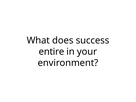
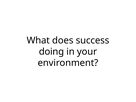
entire: entire -> doing
